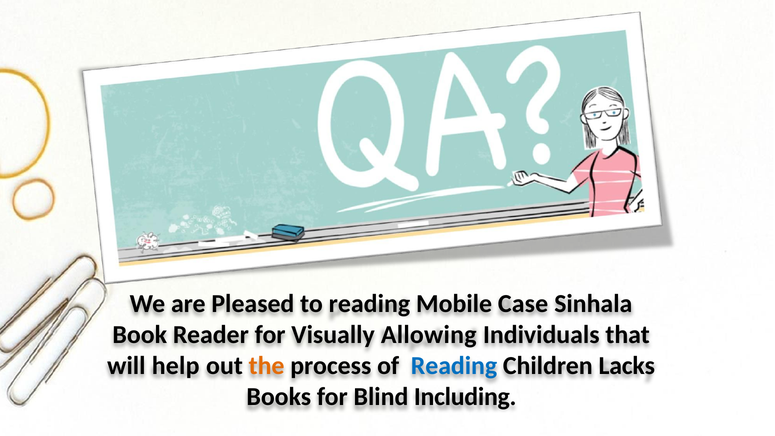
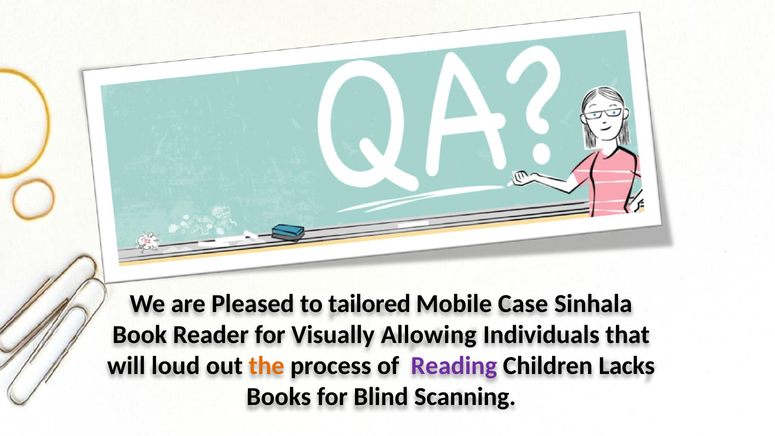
to reading: reading -> tailored
help: help -> loud
Reading at (454, 366) colour: blue -> purple
Including: Including -> Scanning
